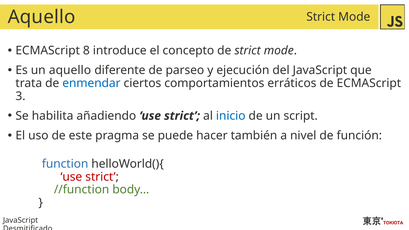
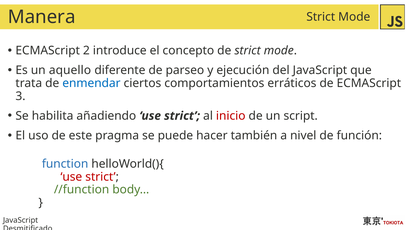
Aquello at (42, 17): Aquello -> Manera
8: 8 -> 2
inicio colour: blue -> red
